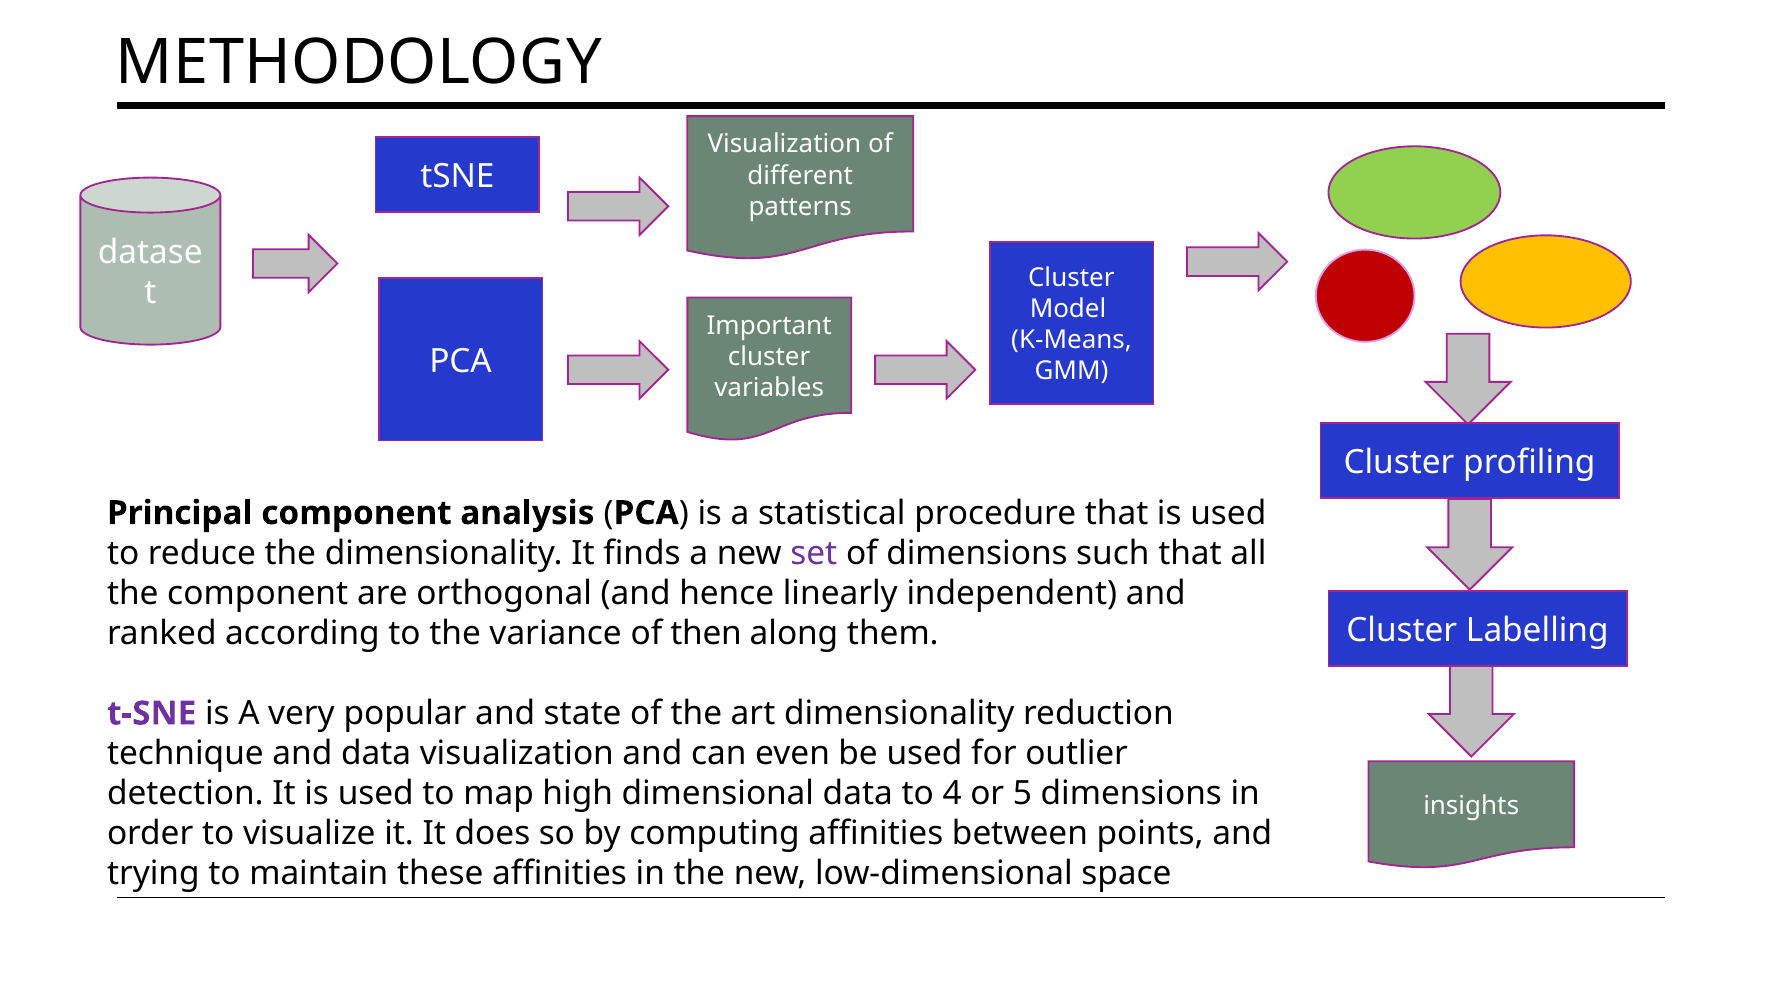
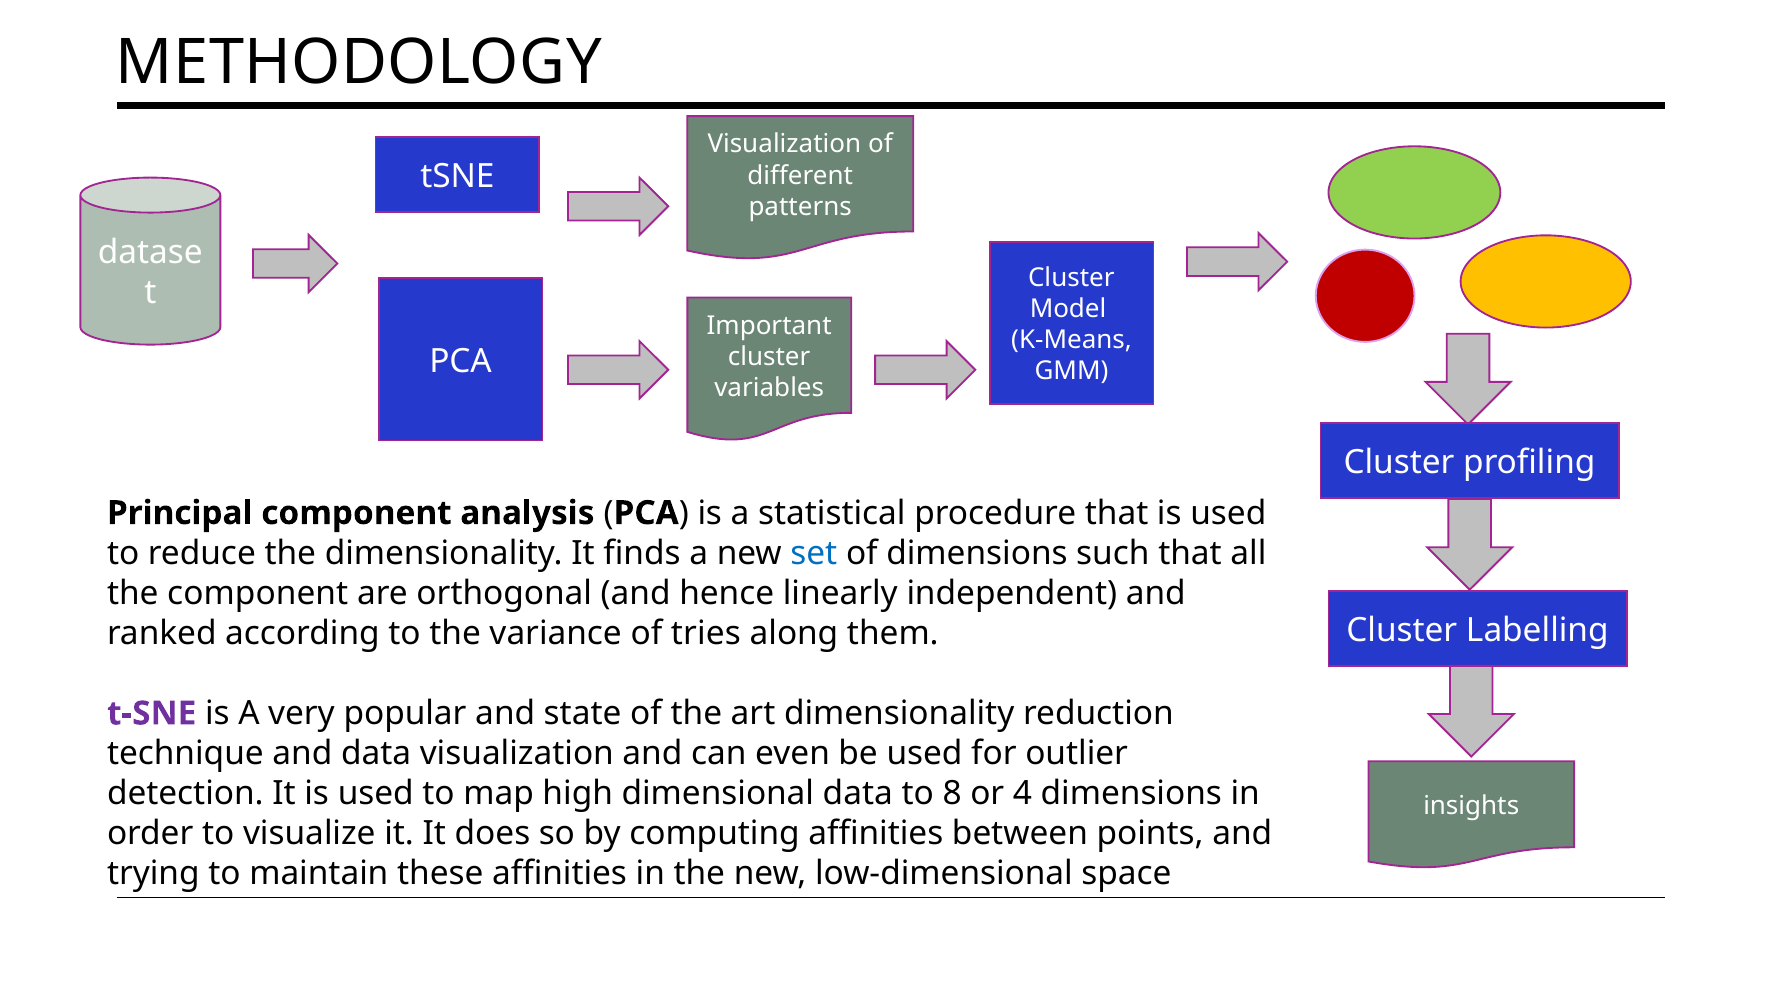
set colour: purple -> blue
then: then -> tries
4: 4 -> 8
5: 5 -> 4
